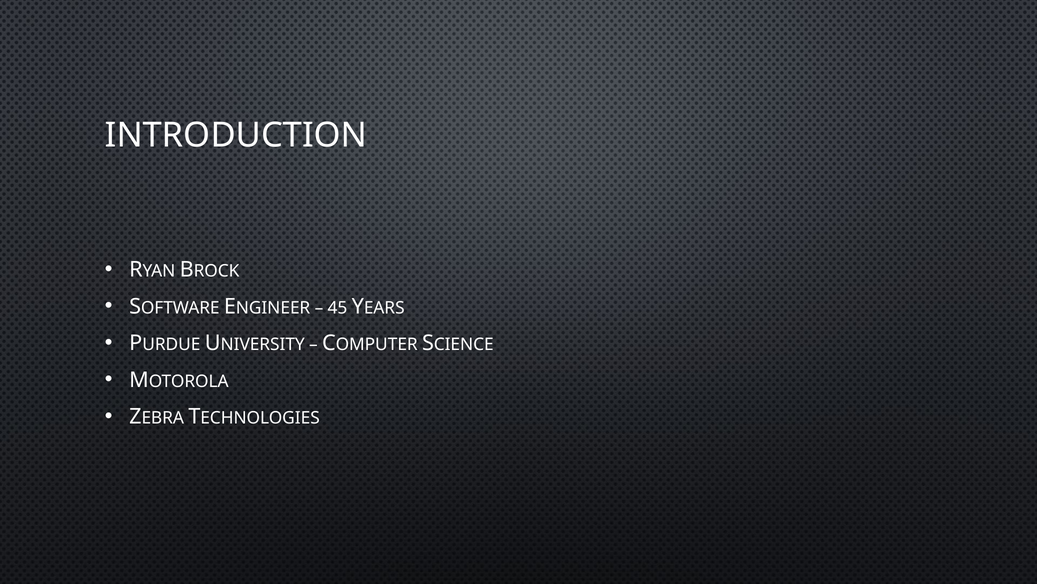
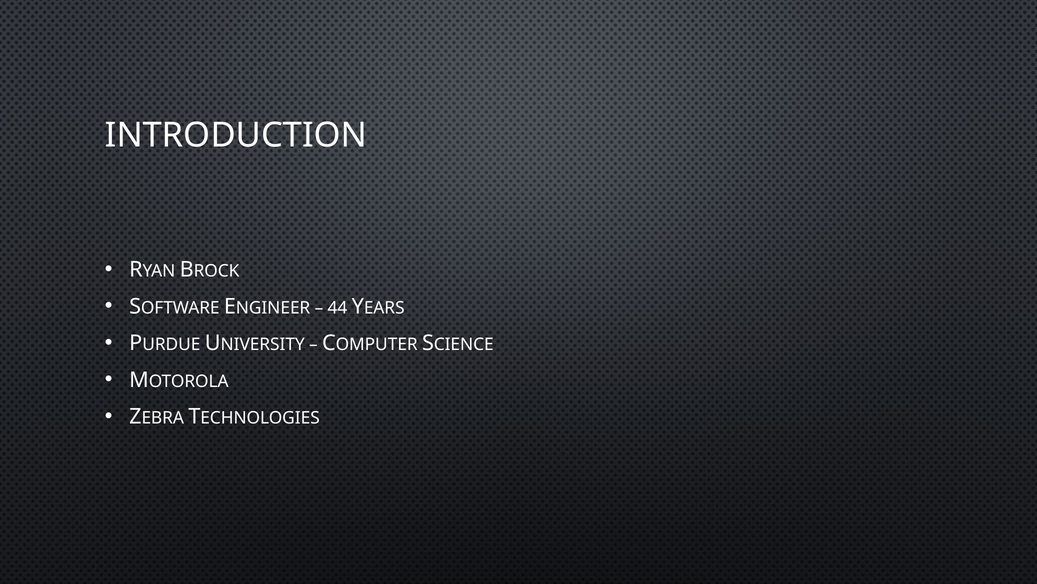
45: 45 -> 44
